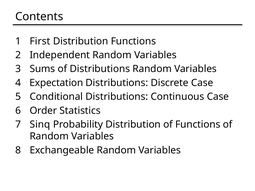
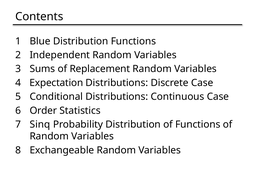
First: First -> Blue
of Distributions: Distributions -> Replacement
